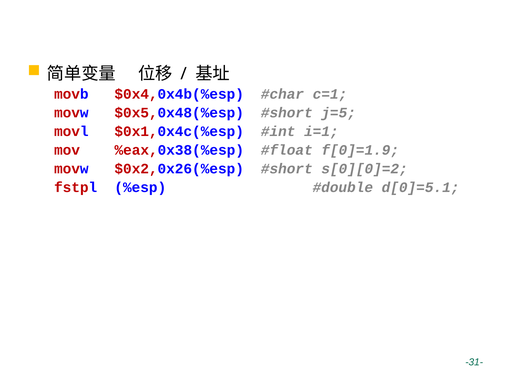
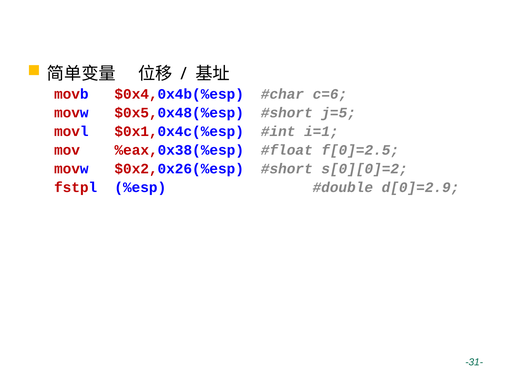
c=1: c=1 -> c=6
f[0]=1.9: f[0]=1.9 -> f[0]=2.5
d[0]=5.1: d[0]=5.1 -> d[0]=2.9
